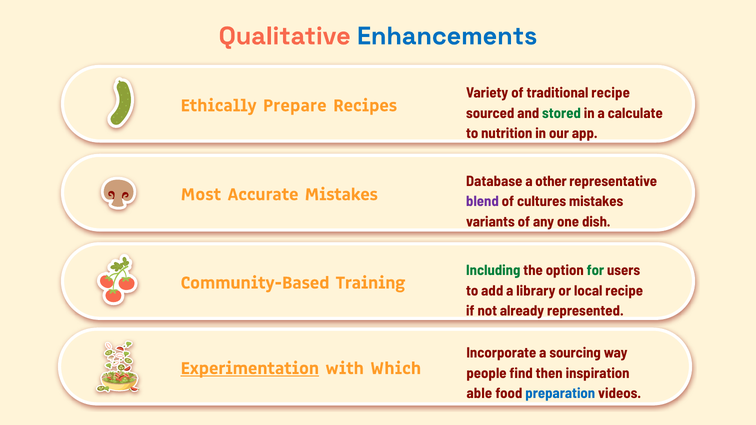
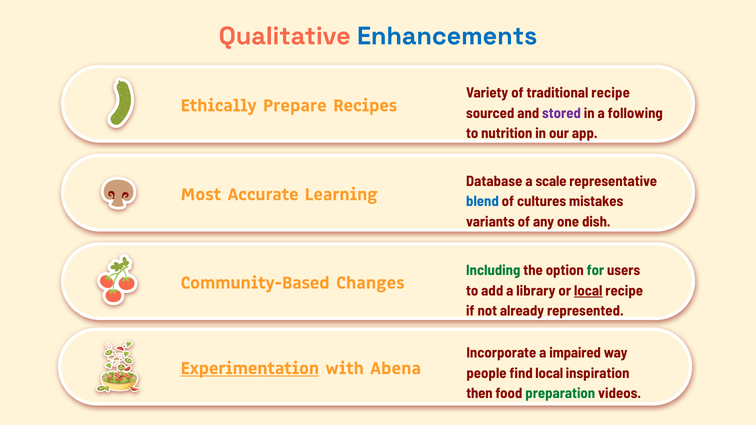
stored colour: green -> purple
calculate: calculate -> following
other: other -> scale
Accurate Mistakes: Mistakes -> Learning
blend colour: purple -> blue
Training: Training -> Changes
local at (588, 291) underline: none -> present
sourcing: sourcing -> impaired
Which: Which -> Abena
find then: then -> local
able: able -> then
preparation colour: blue -> green
